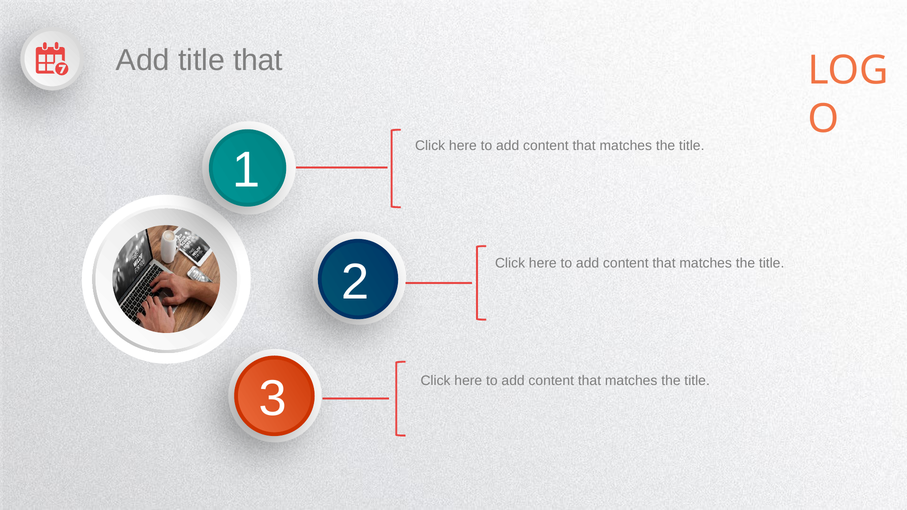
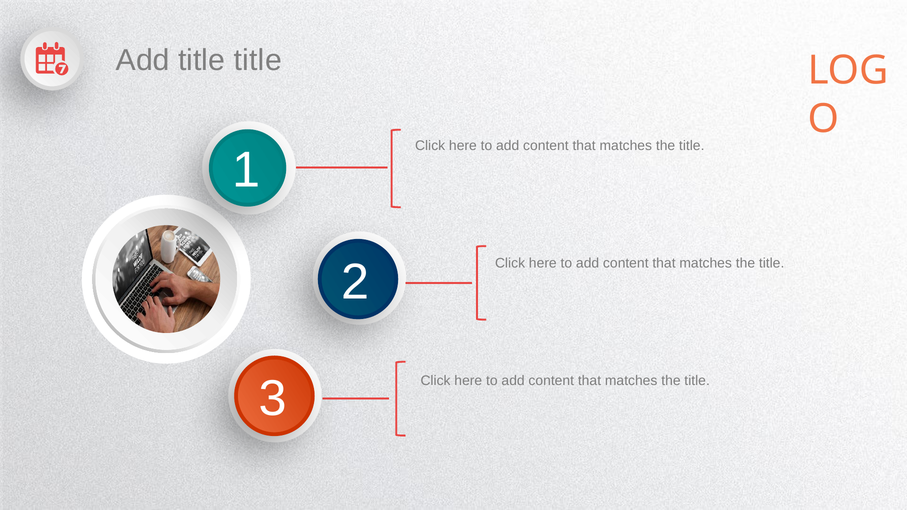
title that: that -> title
